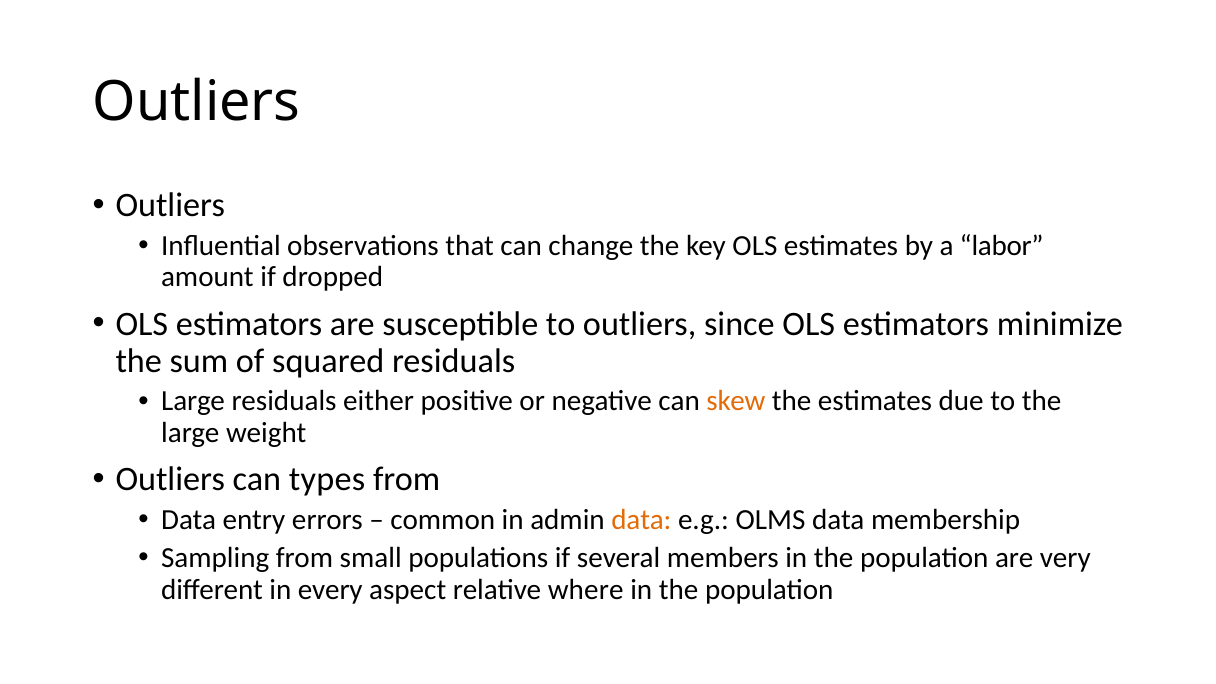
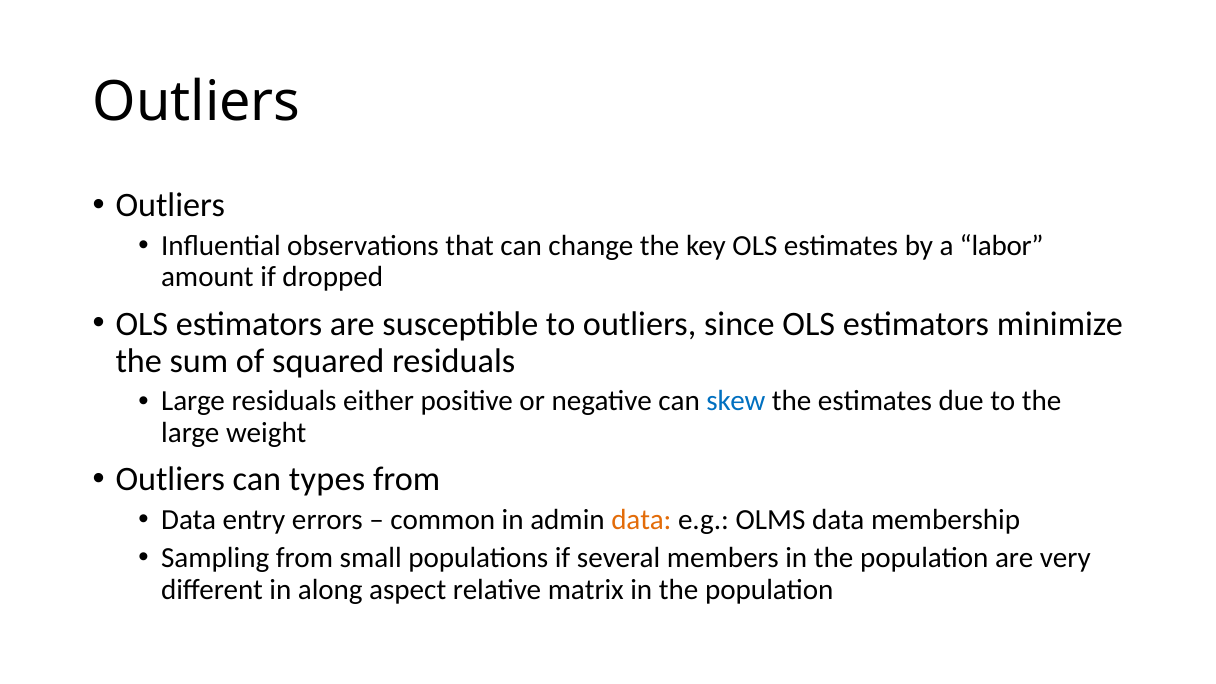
skew colour: orange -> blue
every: every -> along
where: where -> matrix
